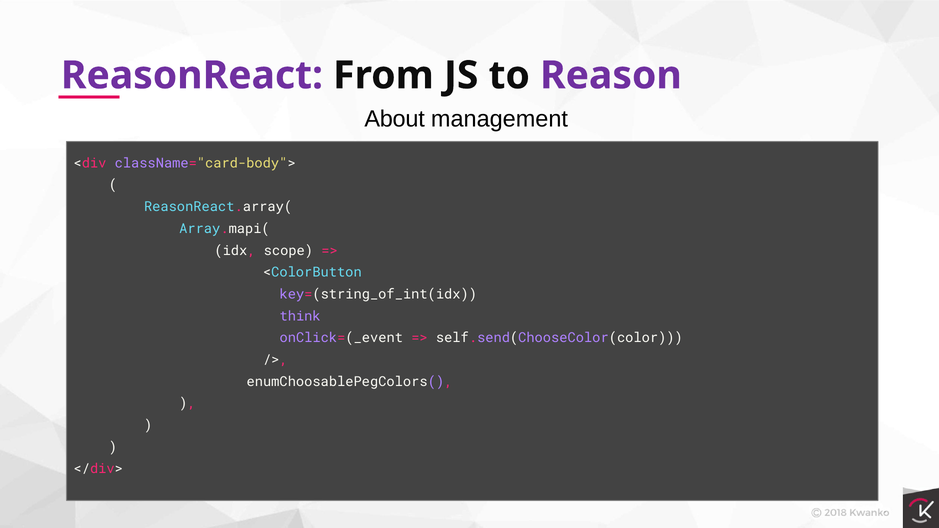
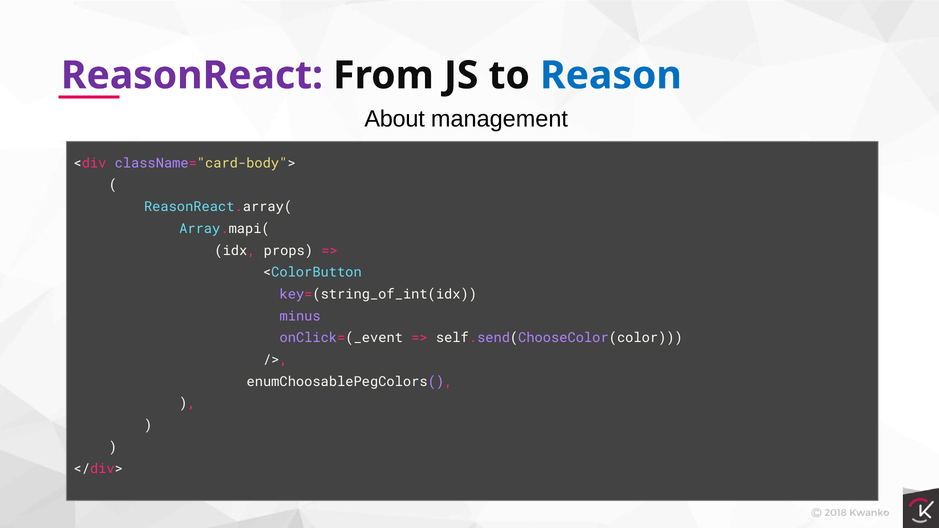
Reason colour: purple -> blue
scope: scope -> props
think: think -> minus
